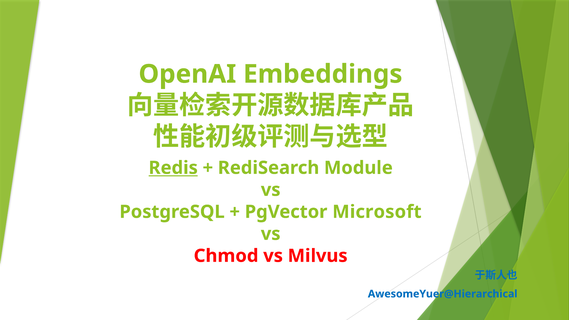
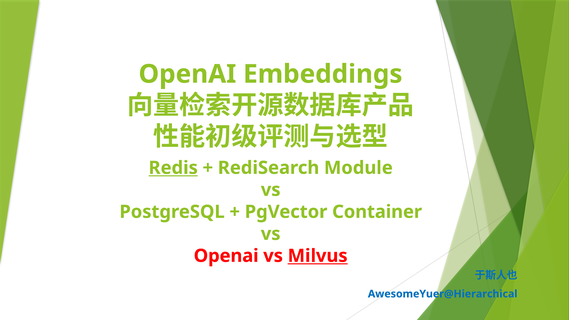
Microsoft: Microsoft -> Container
Chmod at (226, 256): Chmod -> Openai
Milvus underline: none -> present
